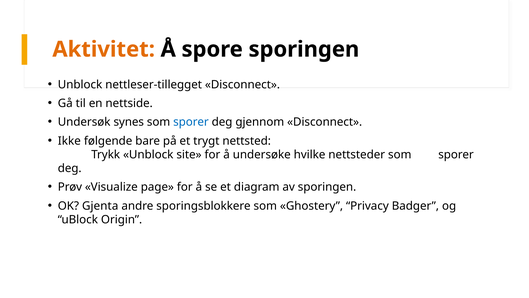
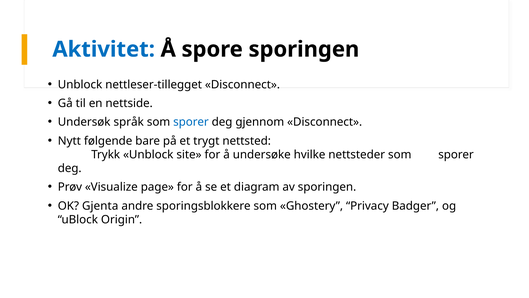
Aktivitet colour: orange -> blue
synes: synes -> språk
Ikke: Ikke -> Nytt
